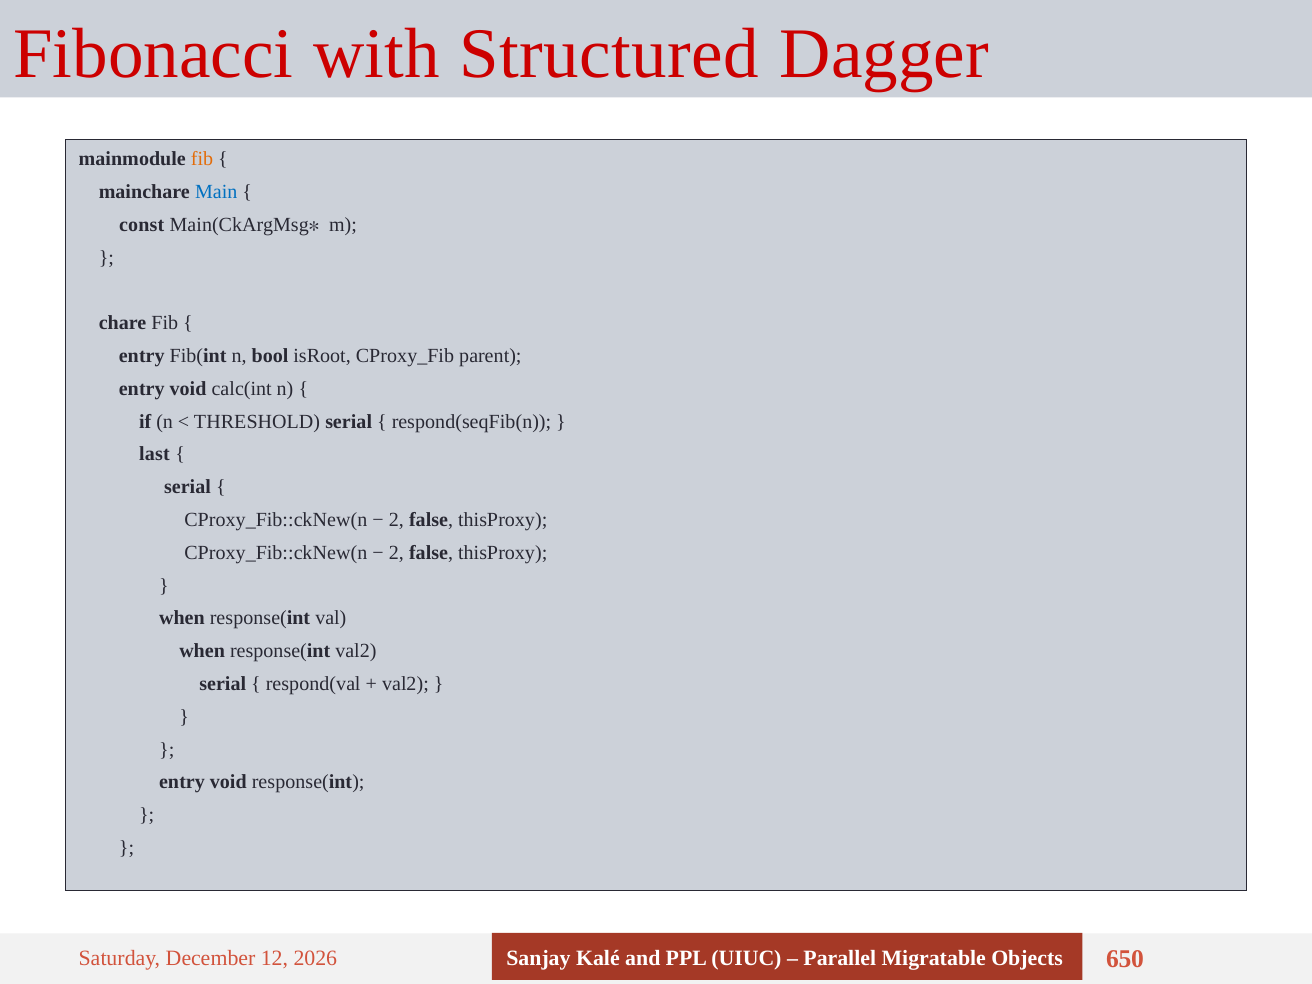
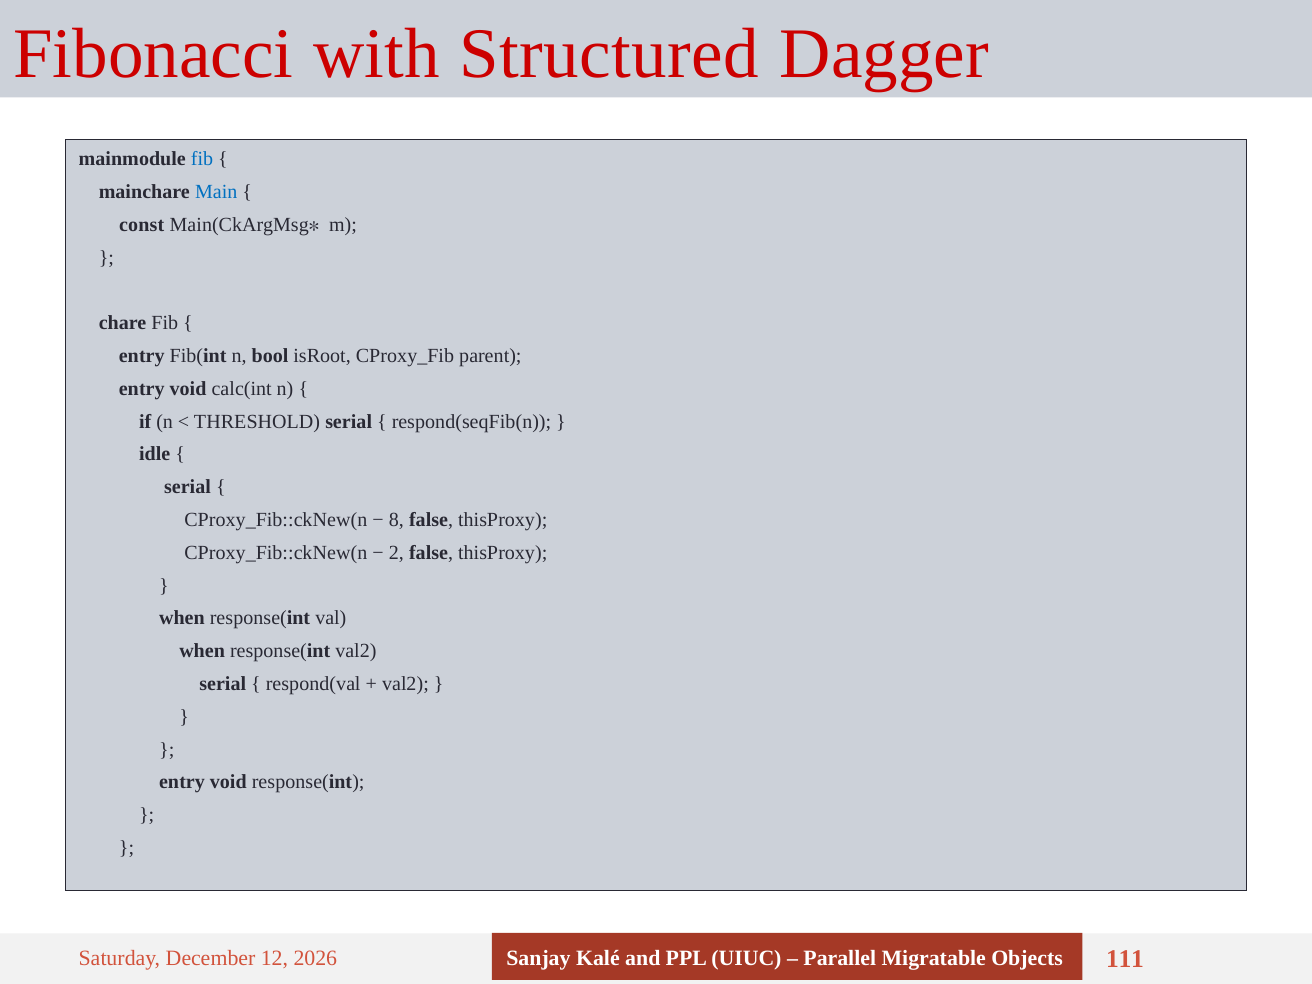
fib at (202, 159) colour: orange -> blue
last: last -> idle
2 at (396, 520): 2 -> 8
650: 650 -> 111
